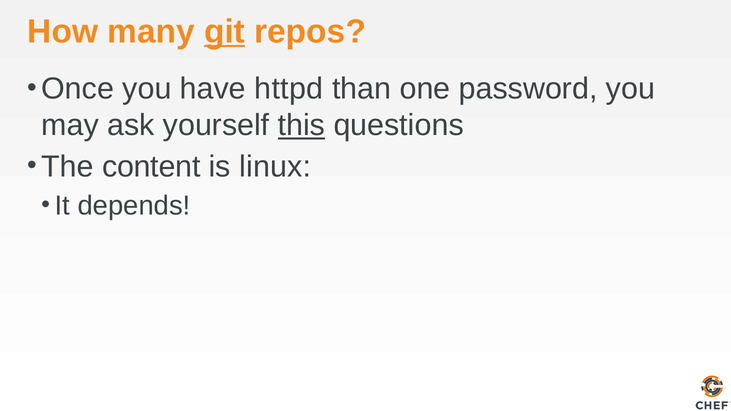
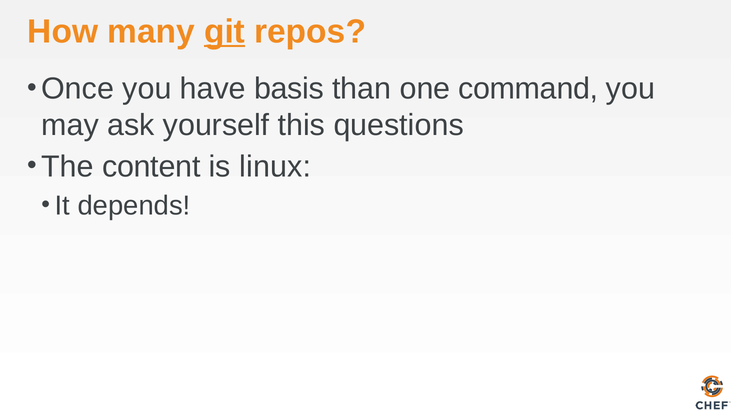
httpd: httpd -> basis
password: password -> command
this underline: present -> none
